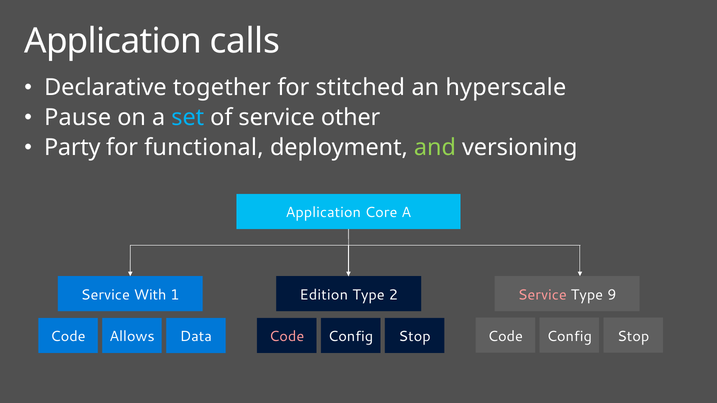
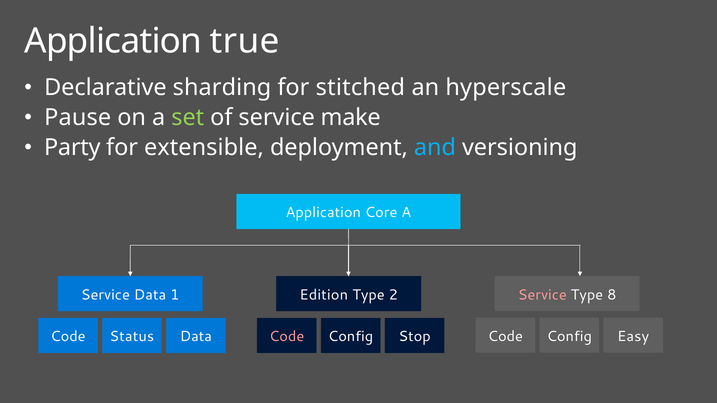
calls: calls -> true
together: together -> sharding
set colour: light blue -> light green
other: other -> make
functional: functional -> extensible
and colour: light green -> light blue
Service With: With -> Data
9: 9 -> 8
Allows: Allows -> Status
Stop at (633, 336): Stop -> Easy
